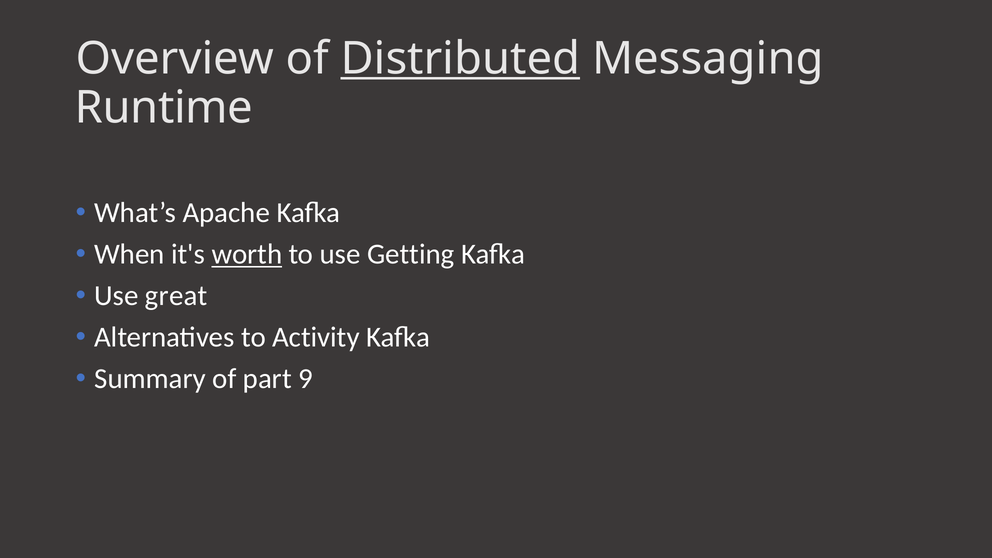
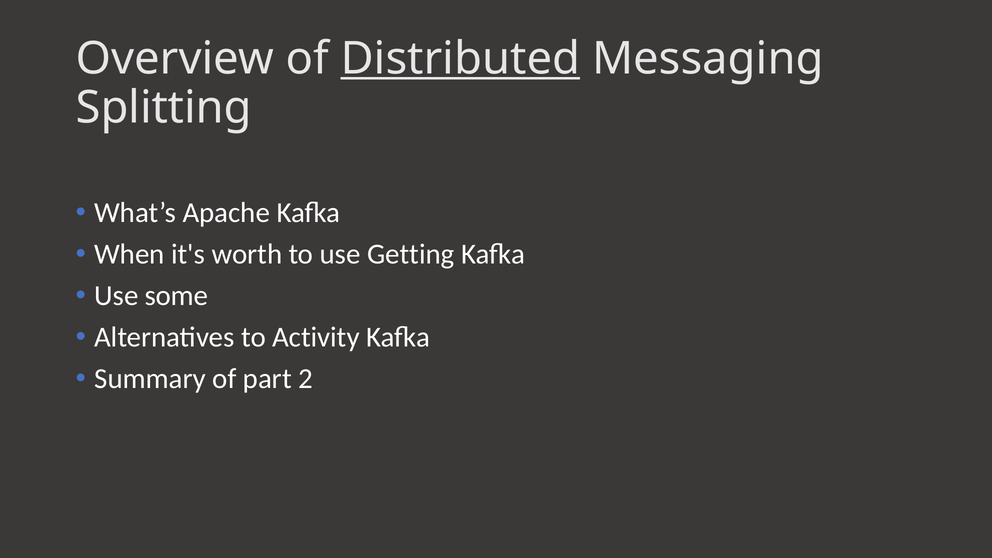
Runtime: Runtime -> Splitting
worth underline: present -> none
great: great -> some
9: 9 -> 2
